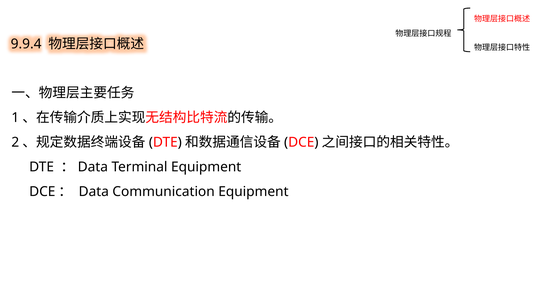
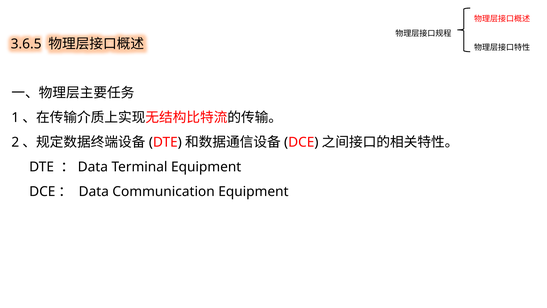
9.9.4: 9.9.4 -> 3.6.5
